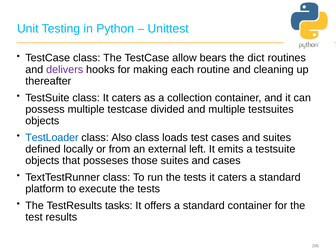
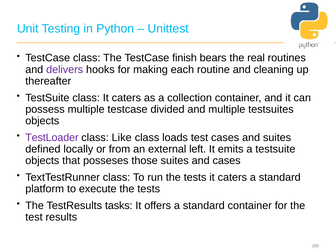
allow: allow -> finish
dict: dict -> real
TestLoader colour: blue -> purple
Also: Also -> Like
